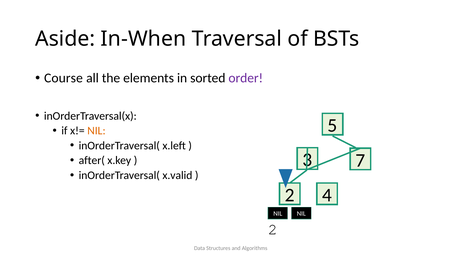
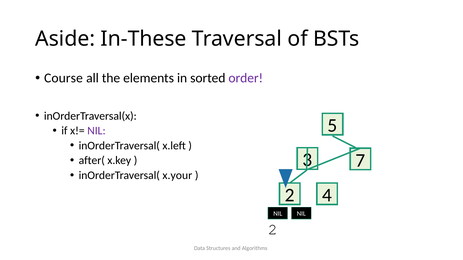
In-When: In-When -> In-These
NIL at (96, 131) colour: orange -> purple
x.valid: x.valid -> x.your
